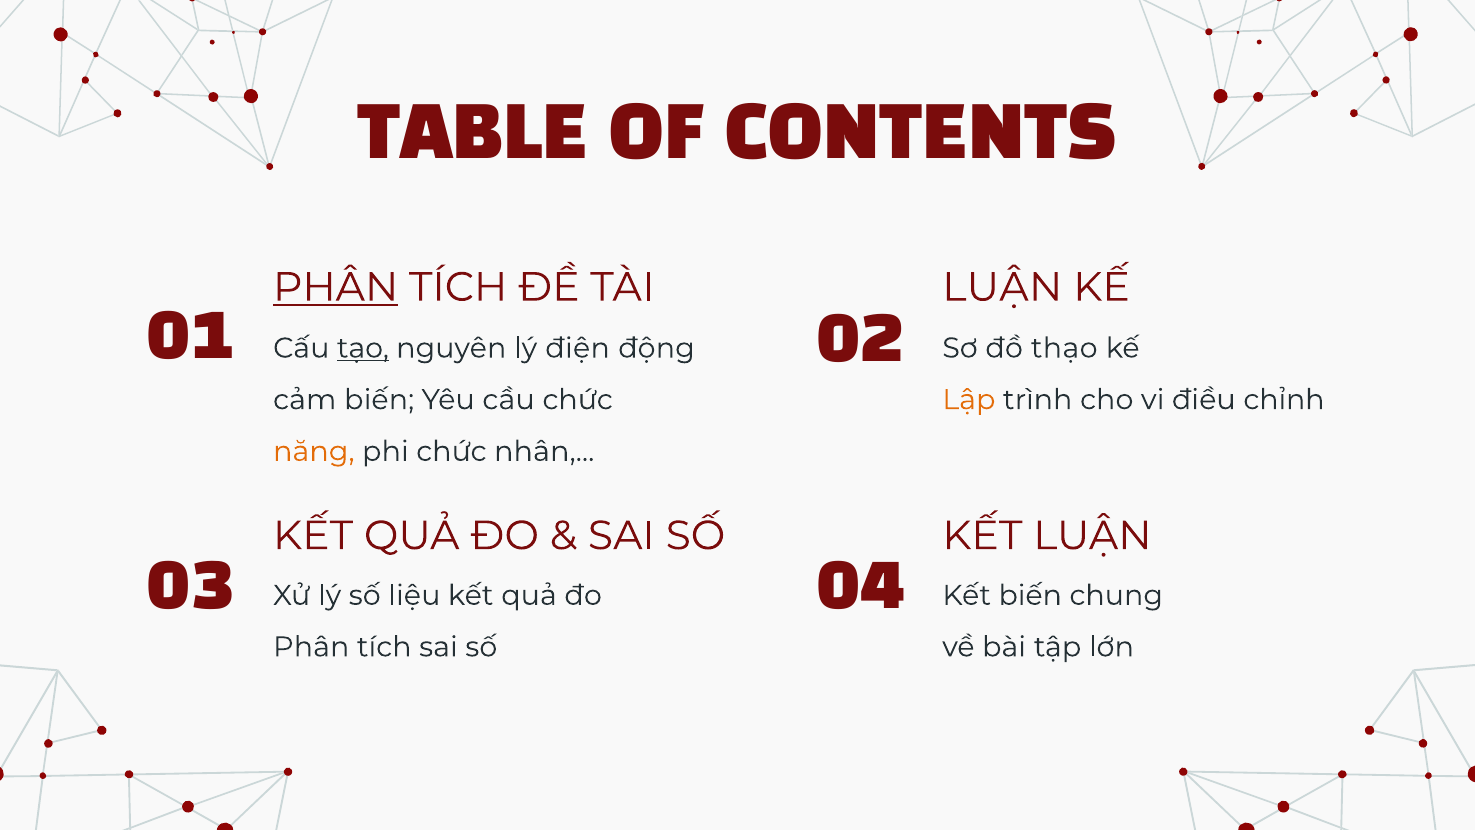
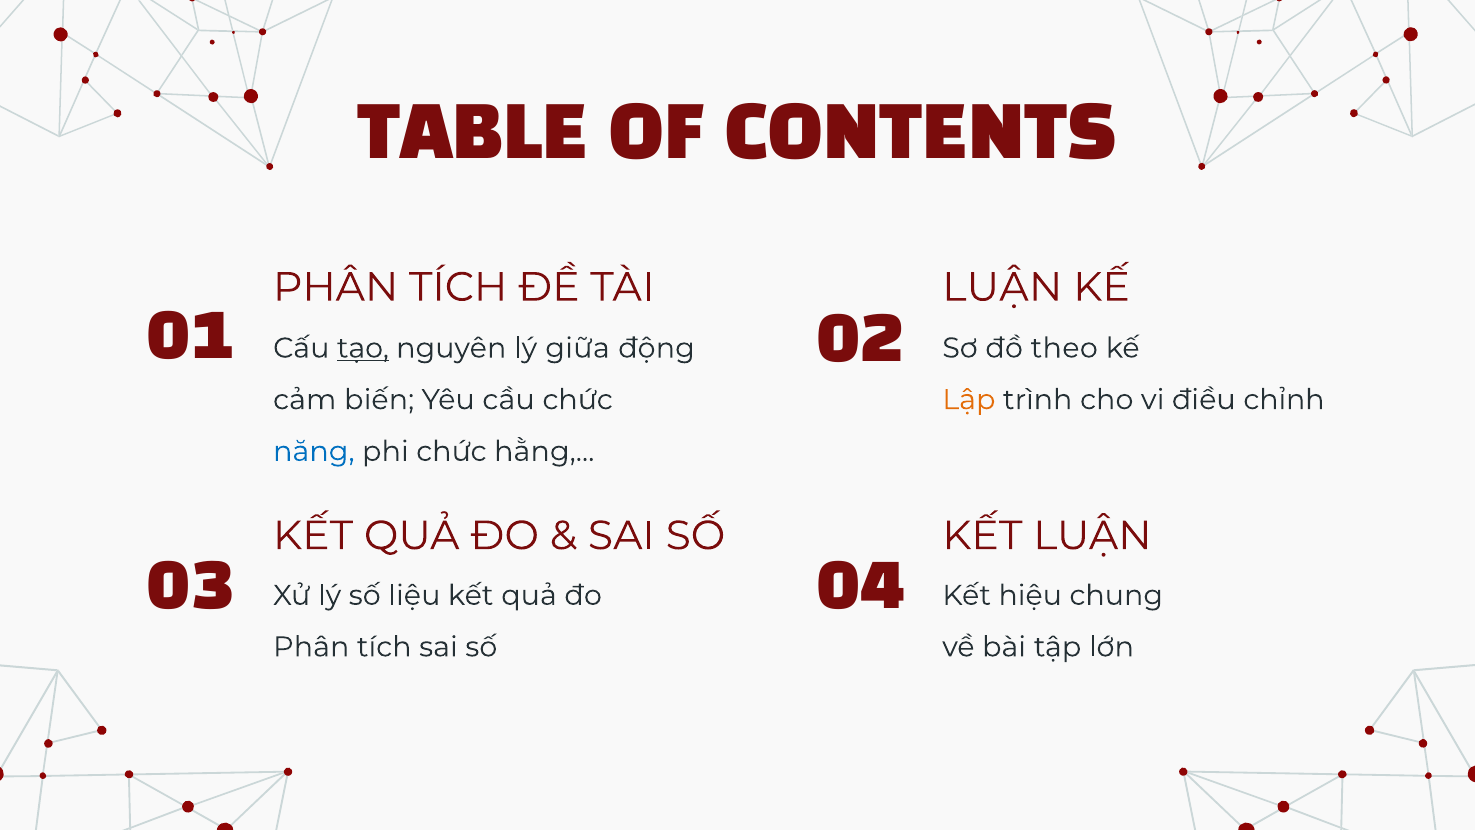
PHÂN at (336, 287) underline: present -> none
điện: điện -> giữa
thạo: thạo -> theo
năng colour: orange -> blue
nhân,…: nhân,… -> hằng,…
Kết biến: biến -> hiệu
